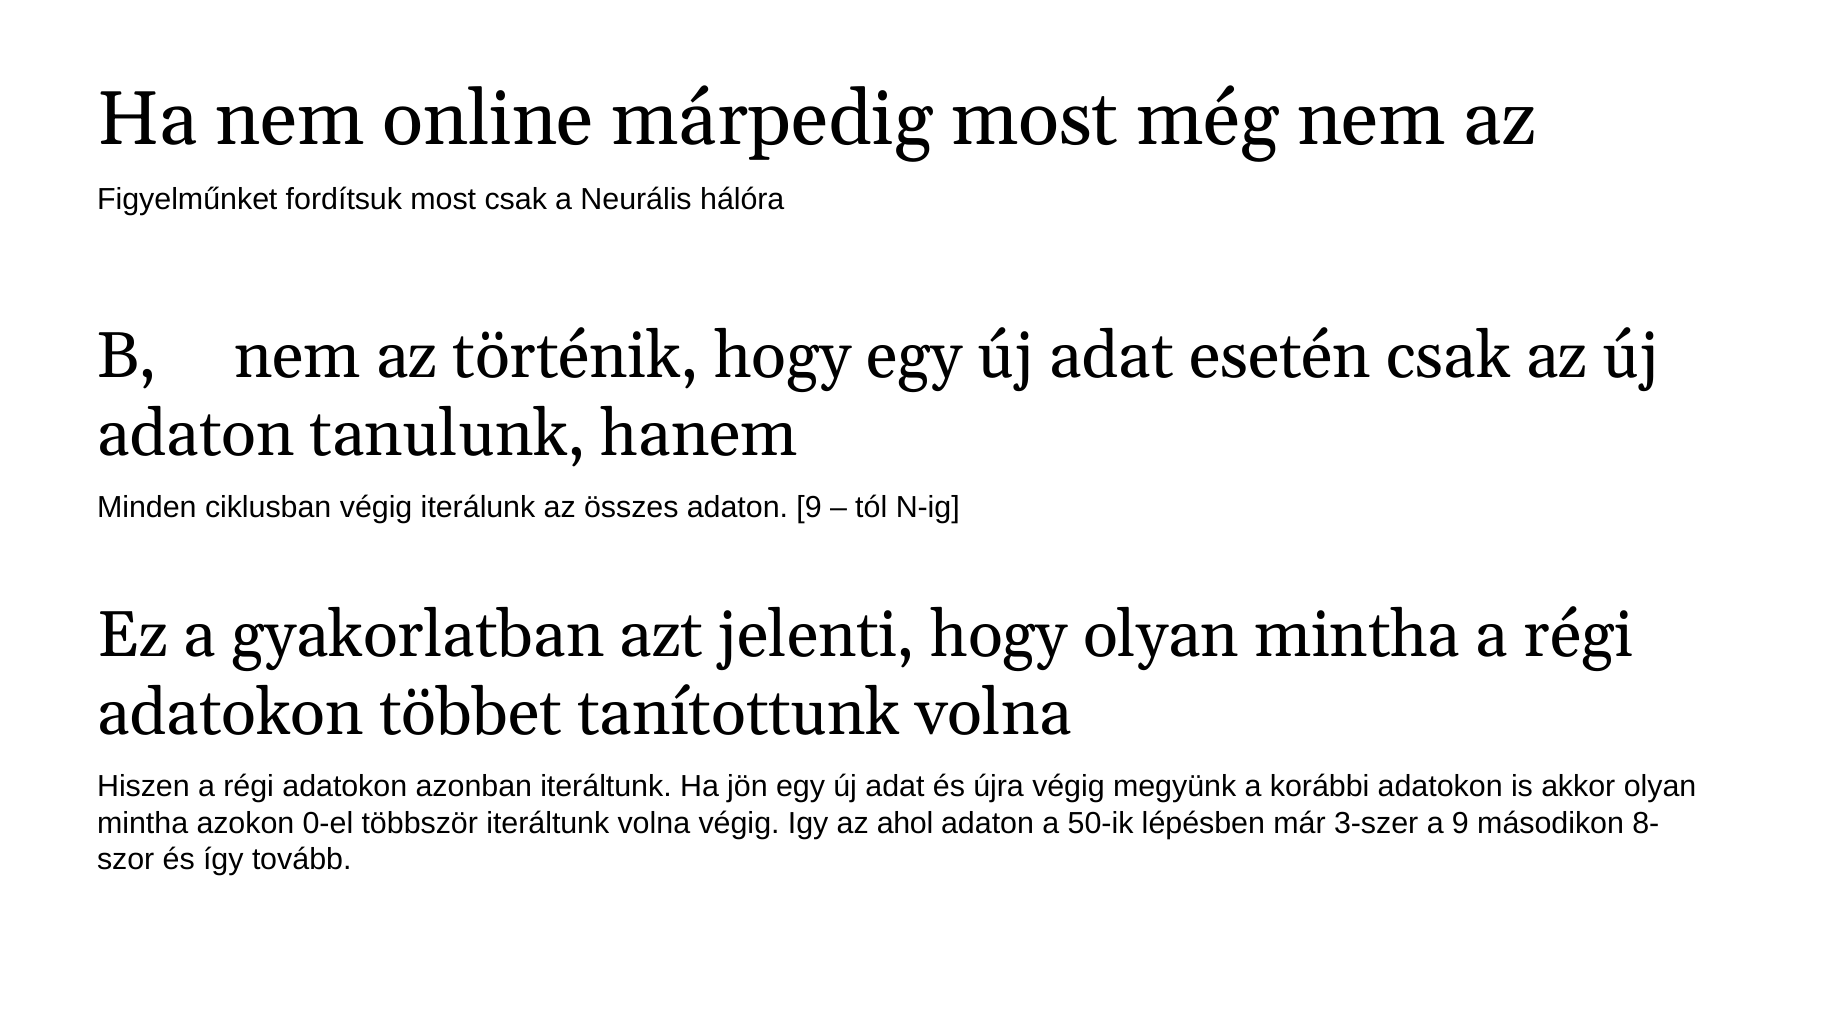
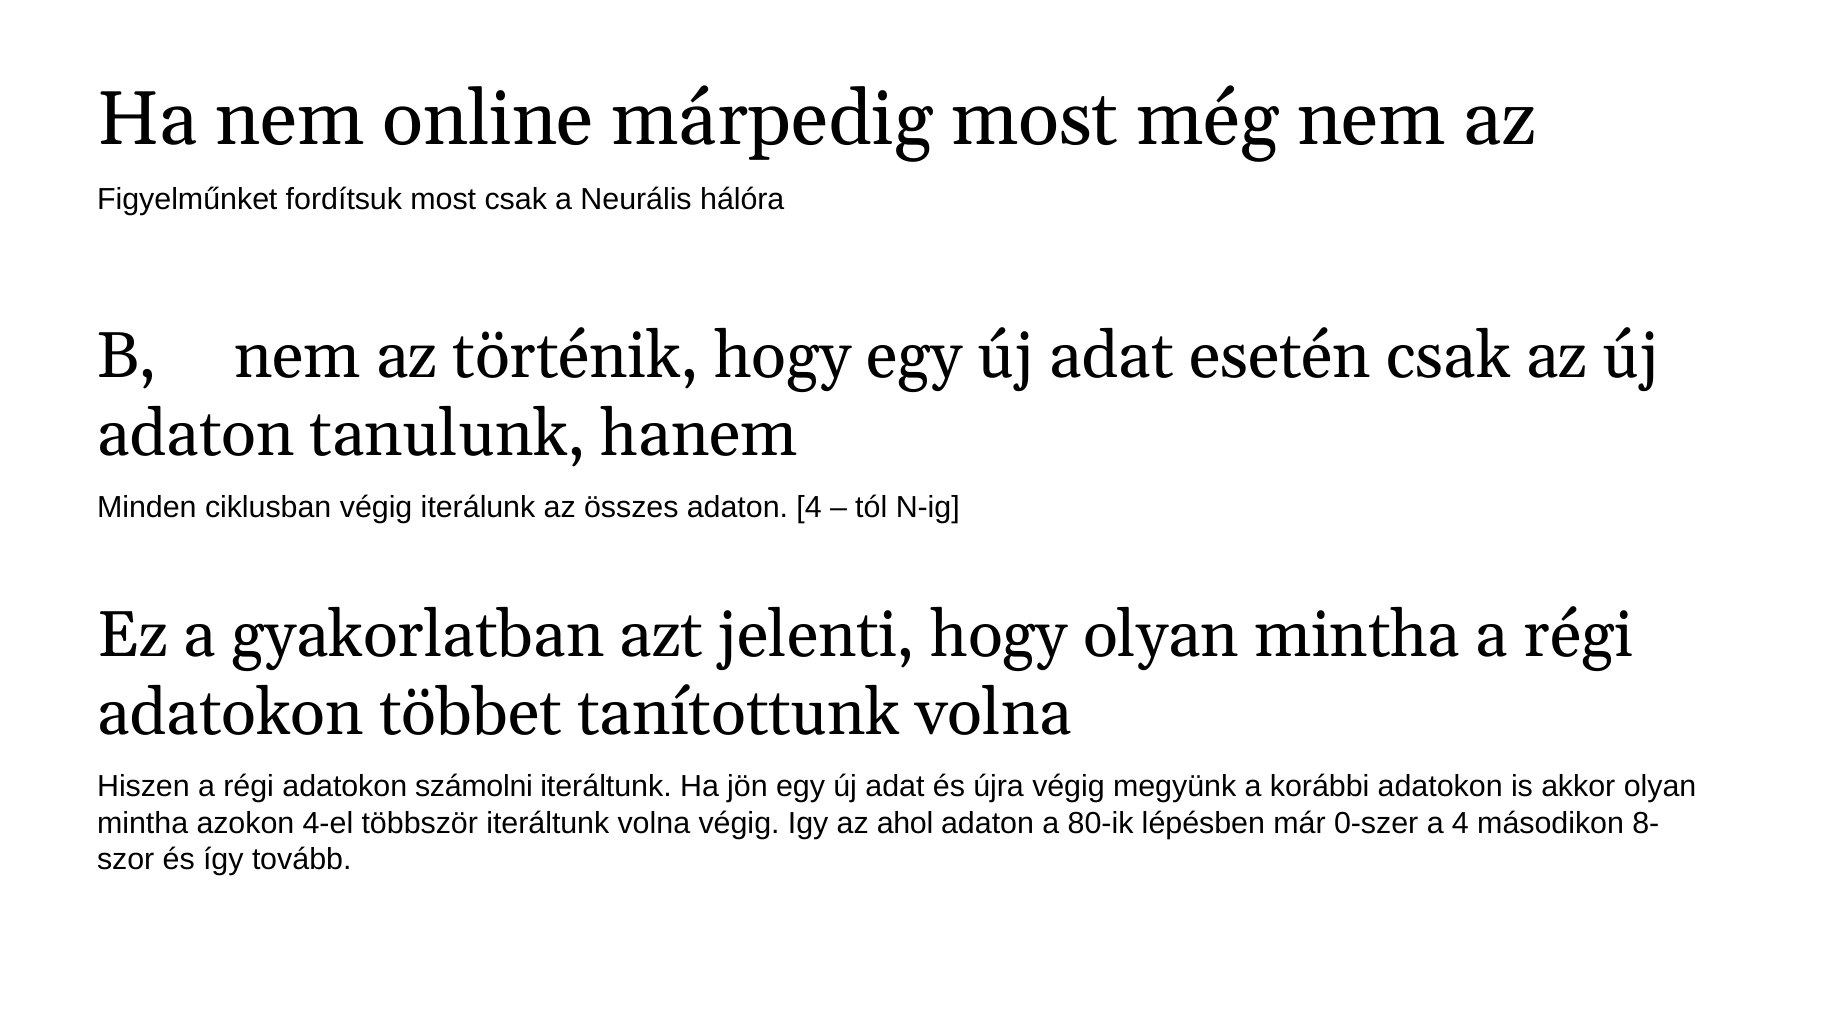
adaton 9: 9 -> 4
azonban: azonban -> számolni
0-el: 0-el -> 4-el
50-ik: 50-ik -> 80-ik
3-szer: 3-szer -> 0-szer
a 9: 9 -> 4
